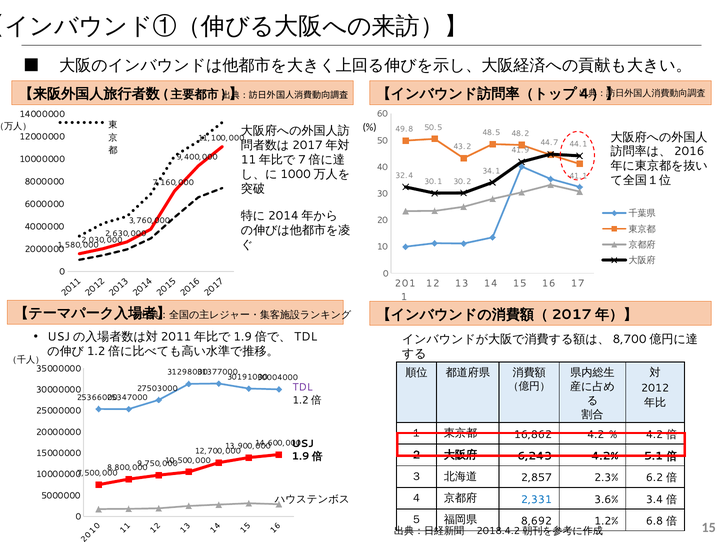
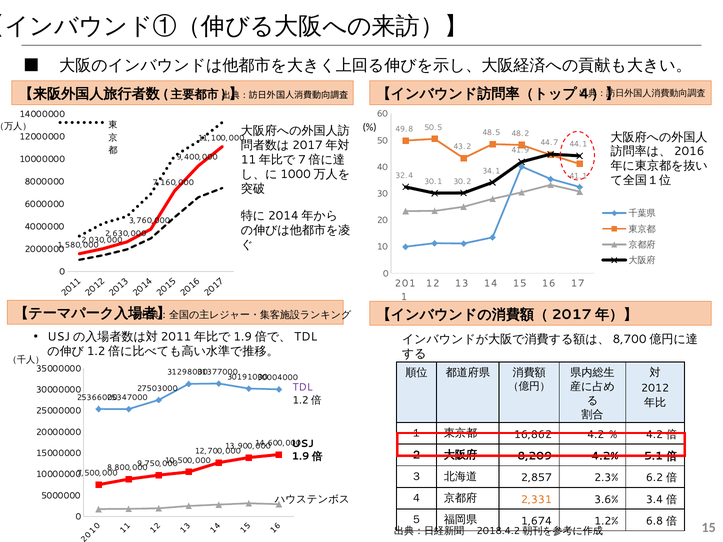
6,243: 6,243 -> 8,209
2,331 colour: blue -> orange
8,692: 8,692 -> 1,674
